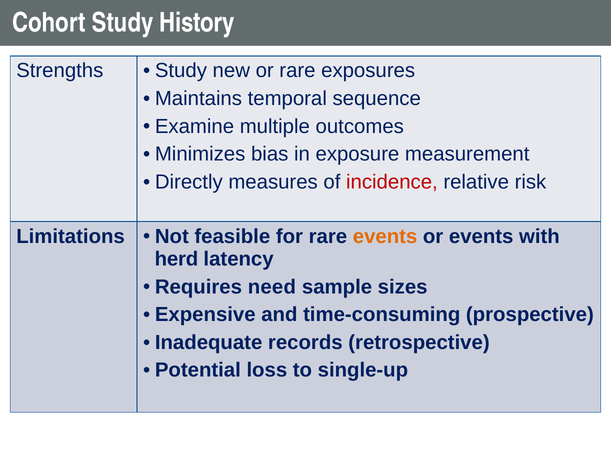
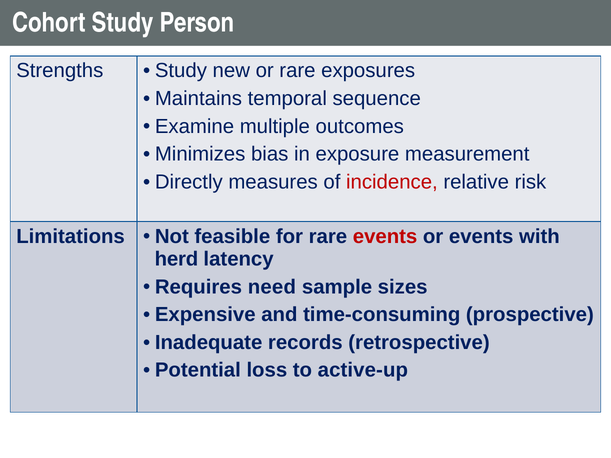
History: History -> Person
events at (385, 236) colour: orange -> red
single-up: single-up -> active-up
